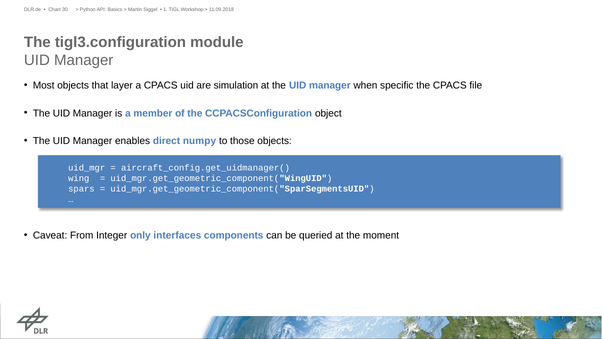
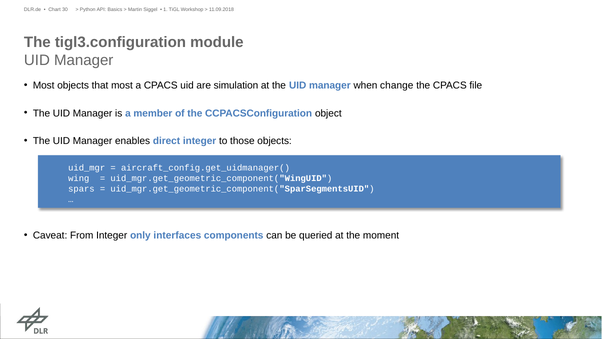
that layer: layer -> most
specific: specific -> change
direct numpy: numpy -> integer
